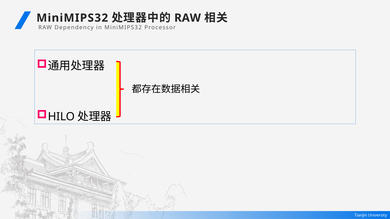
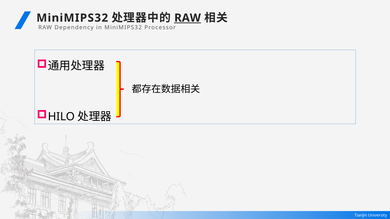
RAW at (188, 18) underline: none -> present
